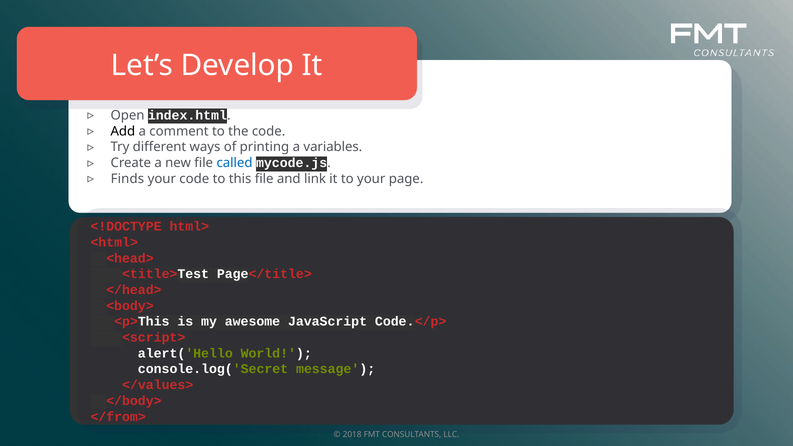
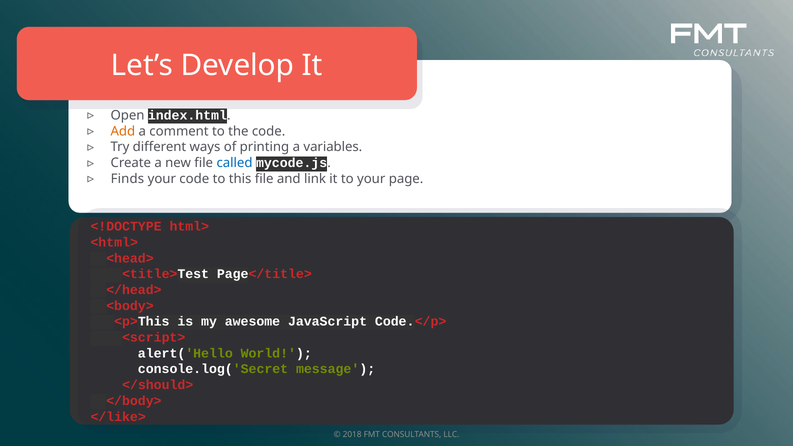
Add colour: black -> orange
</values>: </values> -> </should>
</from>: </from> -> </like>
